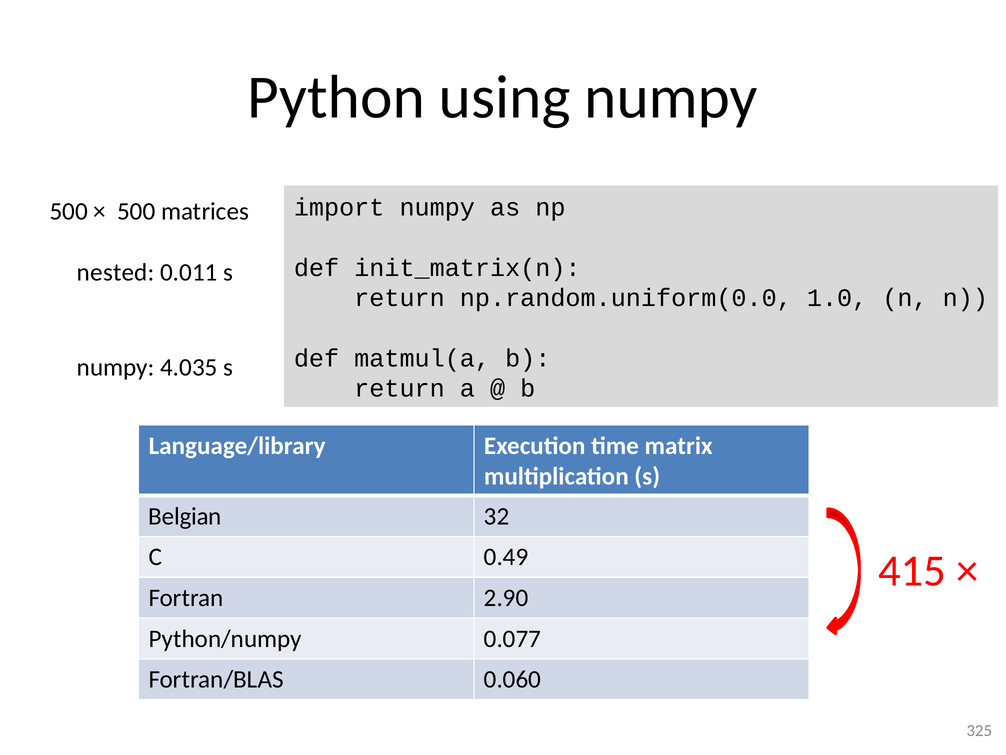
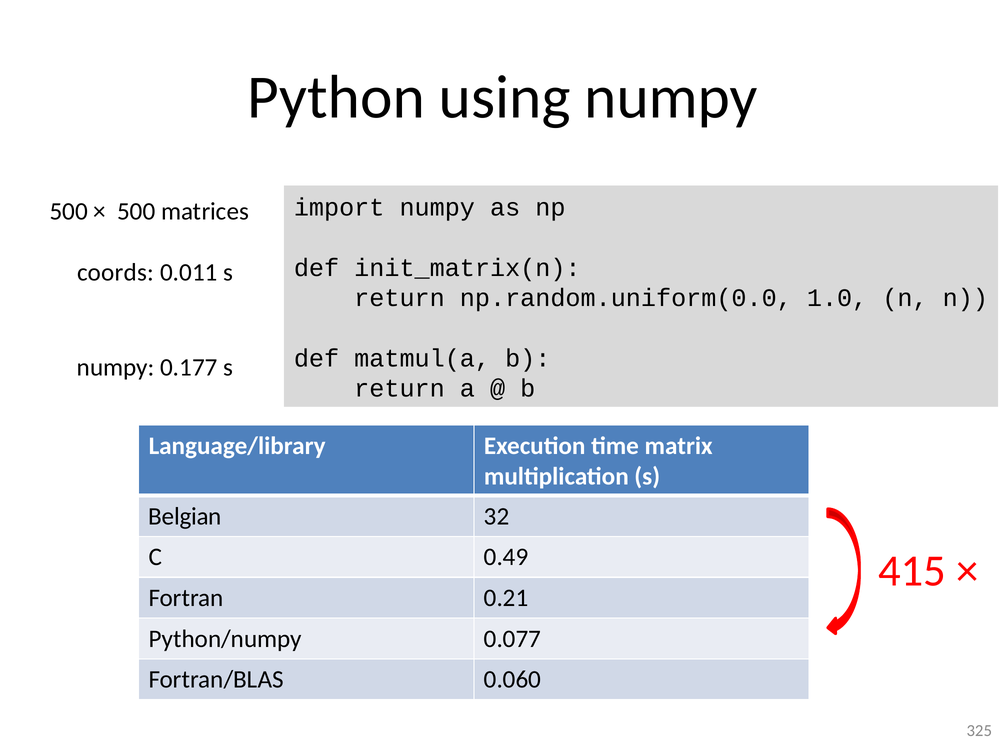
nested: nested -> coords
4.035: 4.035 -> 0.177
2.90: 2.90 -> 0.21
